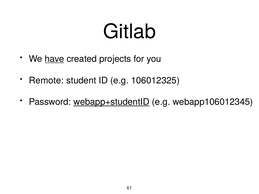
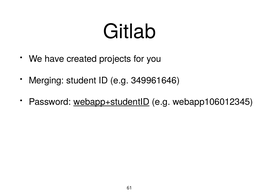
have underline: present -> none
Remote: Remote -> Merging
106012325: 106012325 -> 349961646
